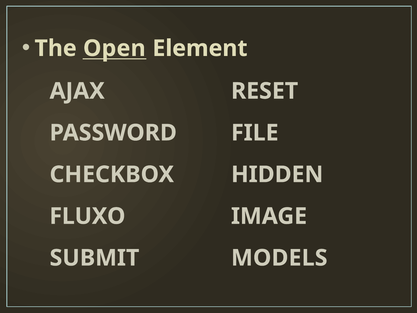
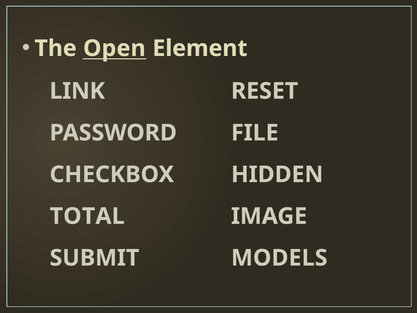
AJAX: AJAX -> LINK
FLUXO: FLUXO -> TOTAL
